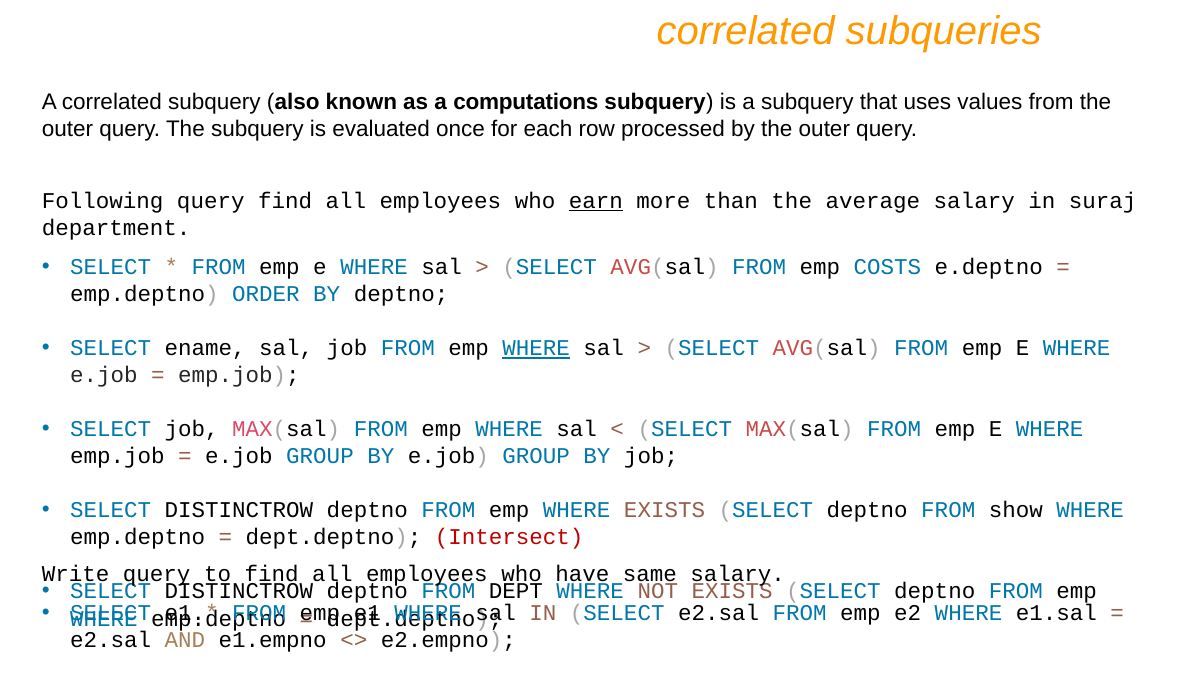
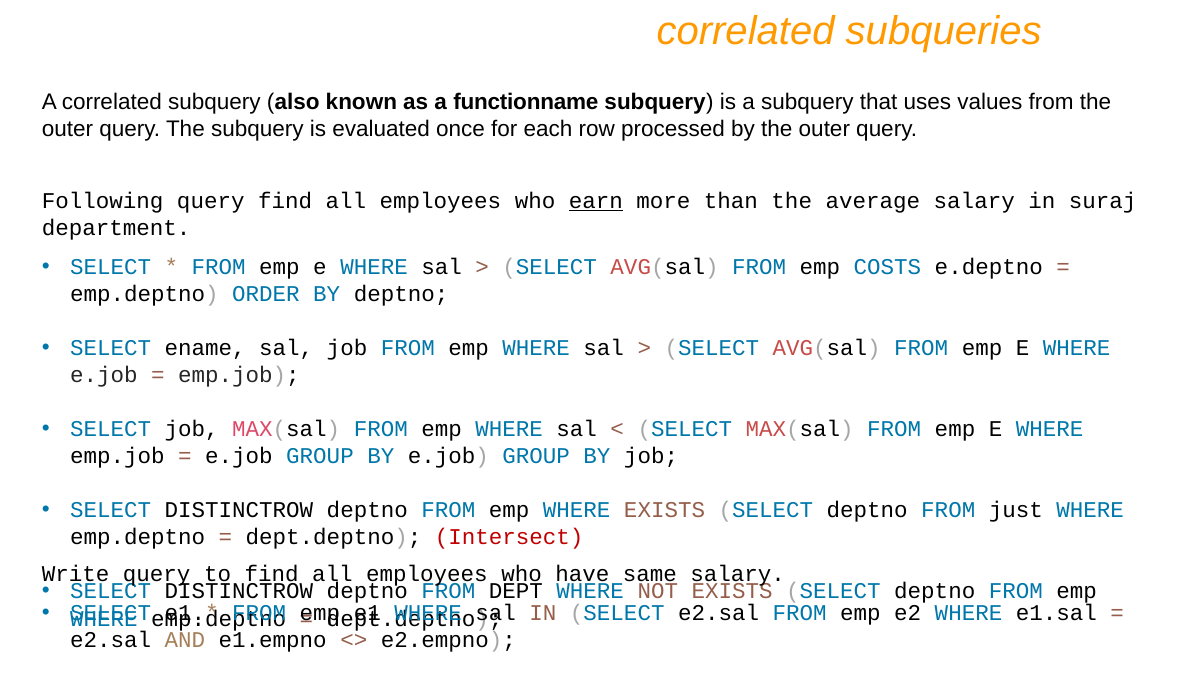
computations: computations -> functionname
WHERE at (536, 348) underline: present -> none
show: show -> just
